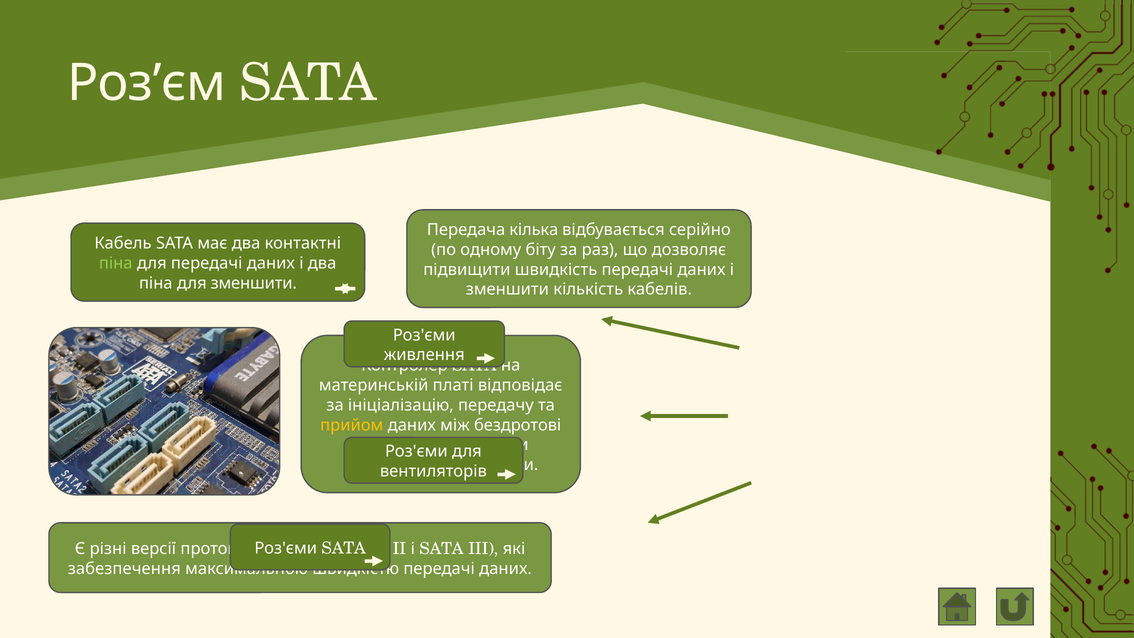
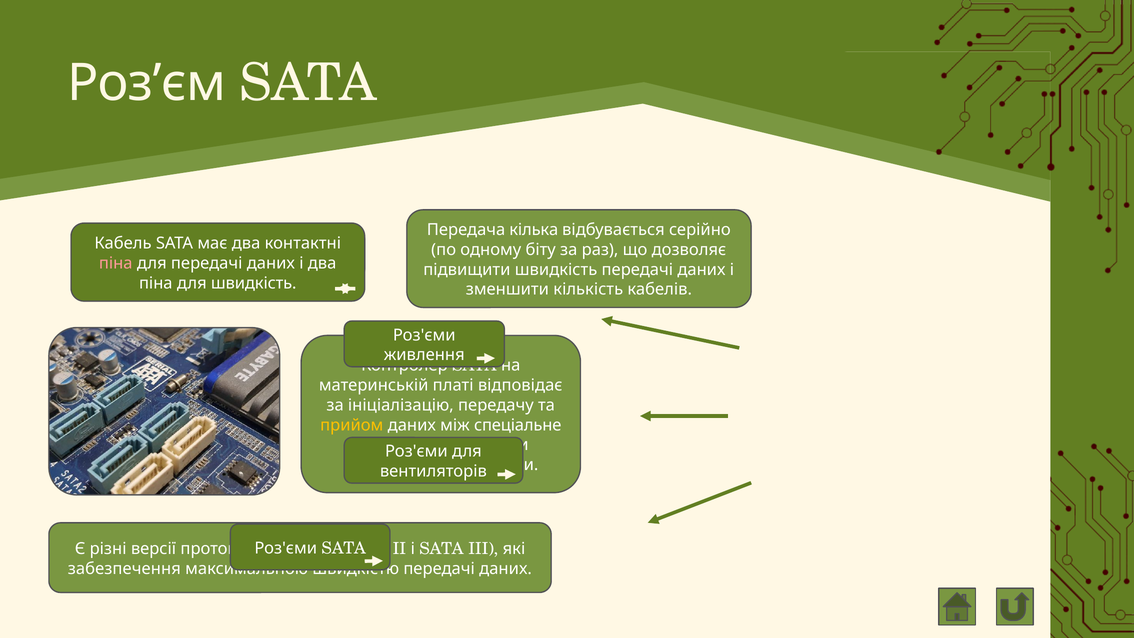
піна at (116, 263) colour: light green -> pink
для зменшити: зменшити -> швидкість
бездротові: бездротові -> спеціальне
